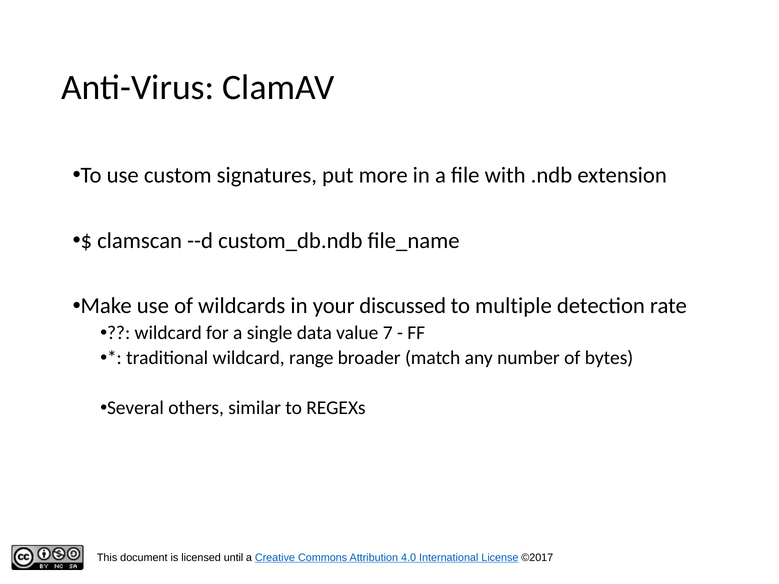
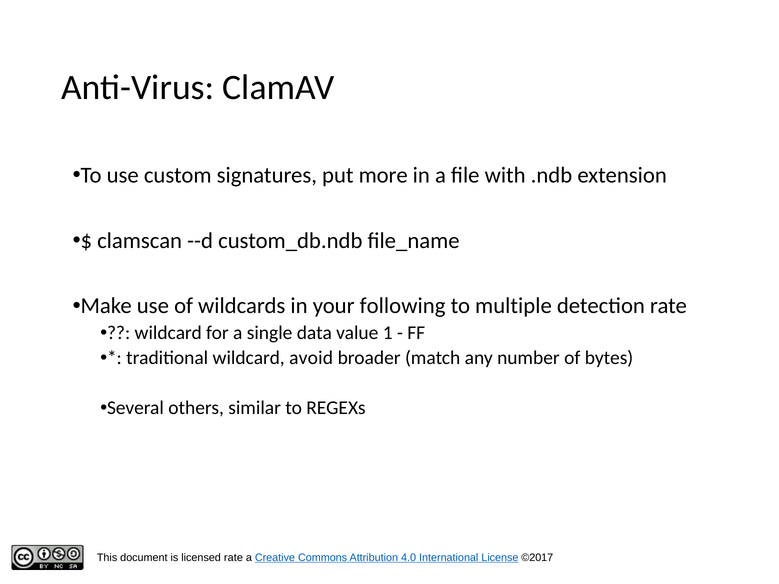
discussed: discussed -> following
7: 7 -> 1
range: range -> avoid
until at (234, 558): until -> rate
